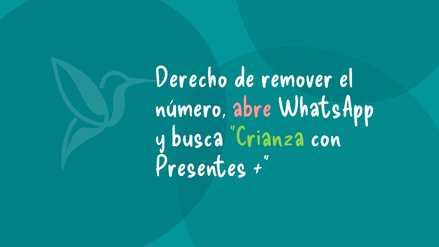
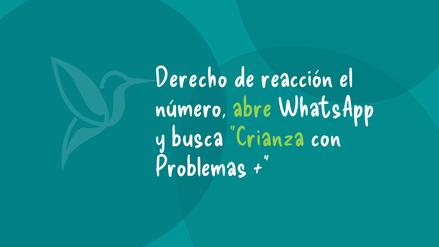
remover: remover -> reacción
abre colour: pink -> light green
Presentes: Presentes -> Problemas
